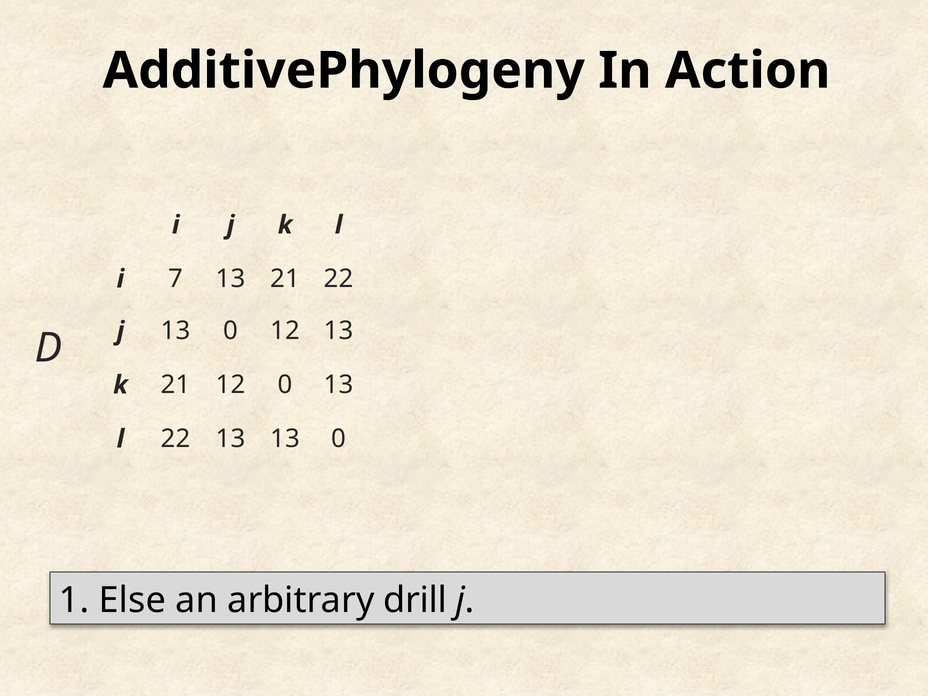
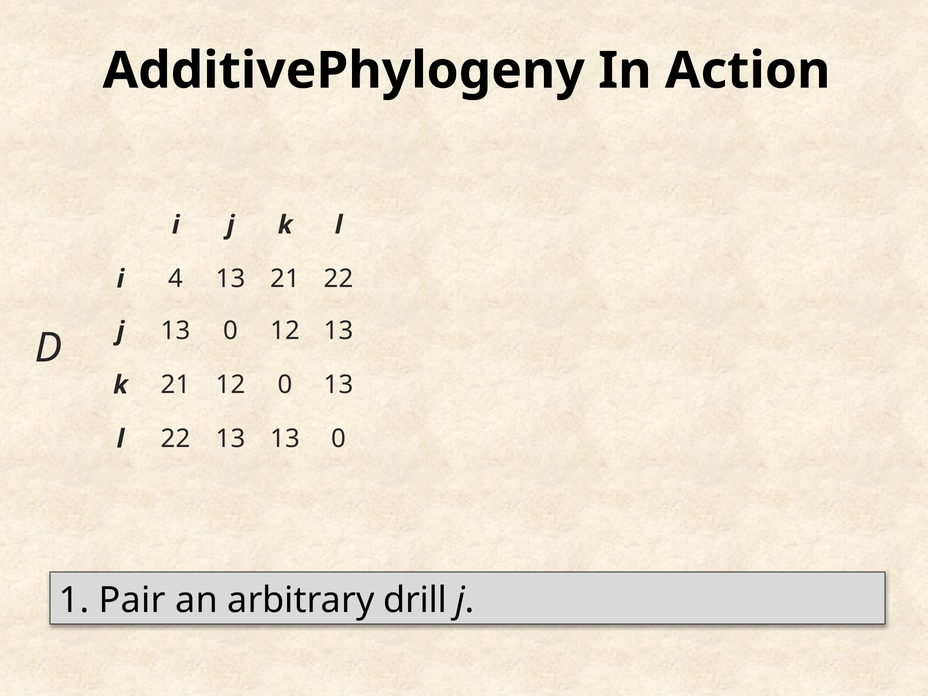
7: 7 -> 4
Else: Else -> Pair
